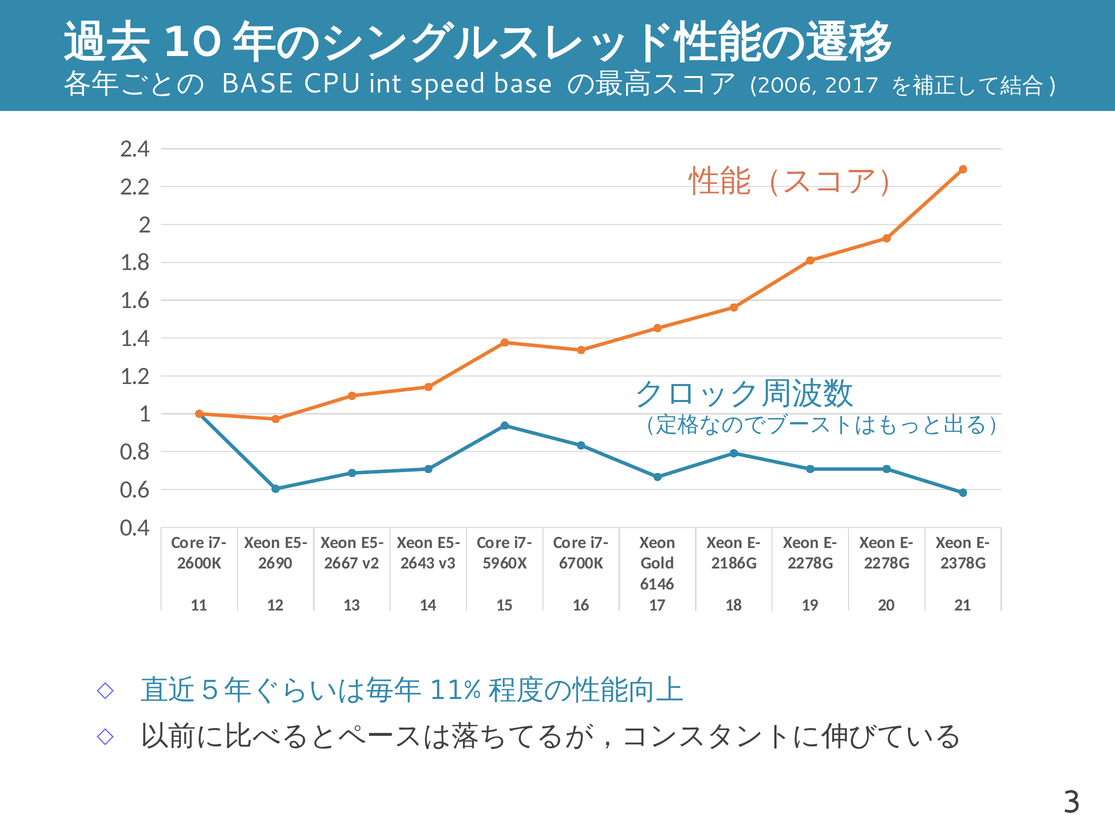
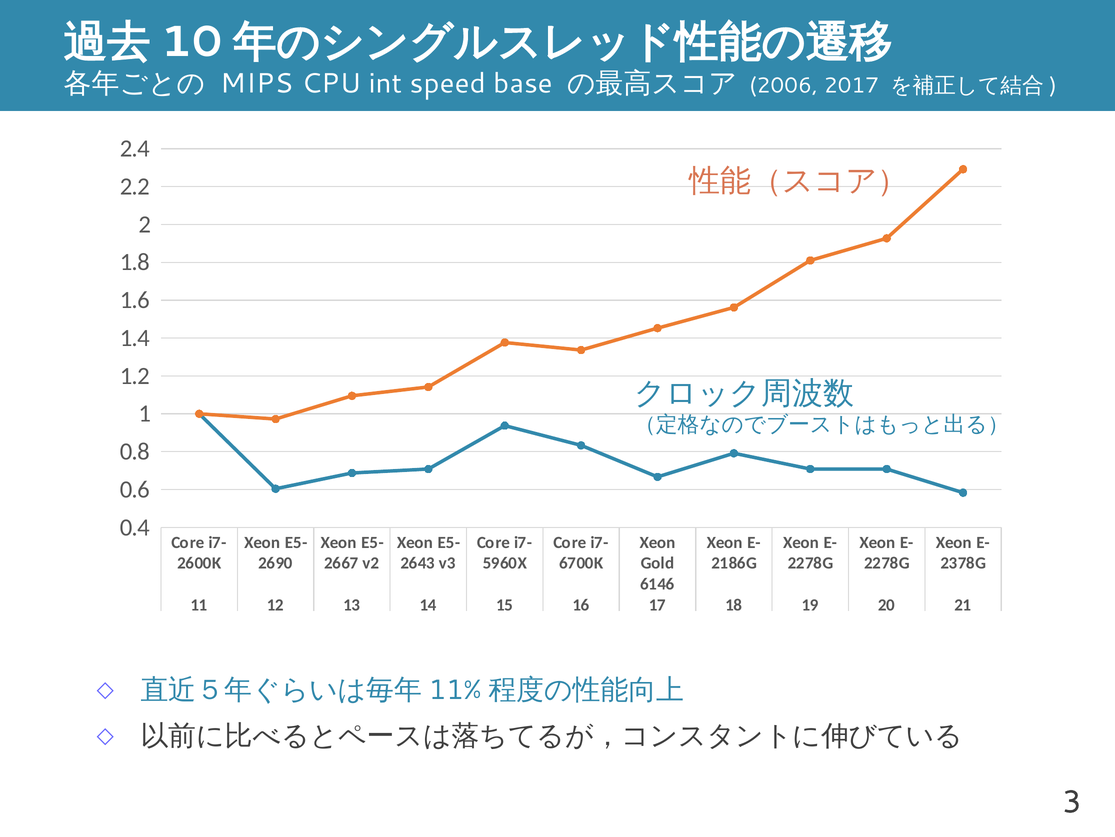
BASE at (257, 83): BASE -> MIPS
